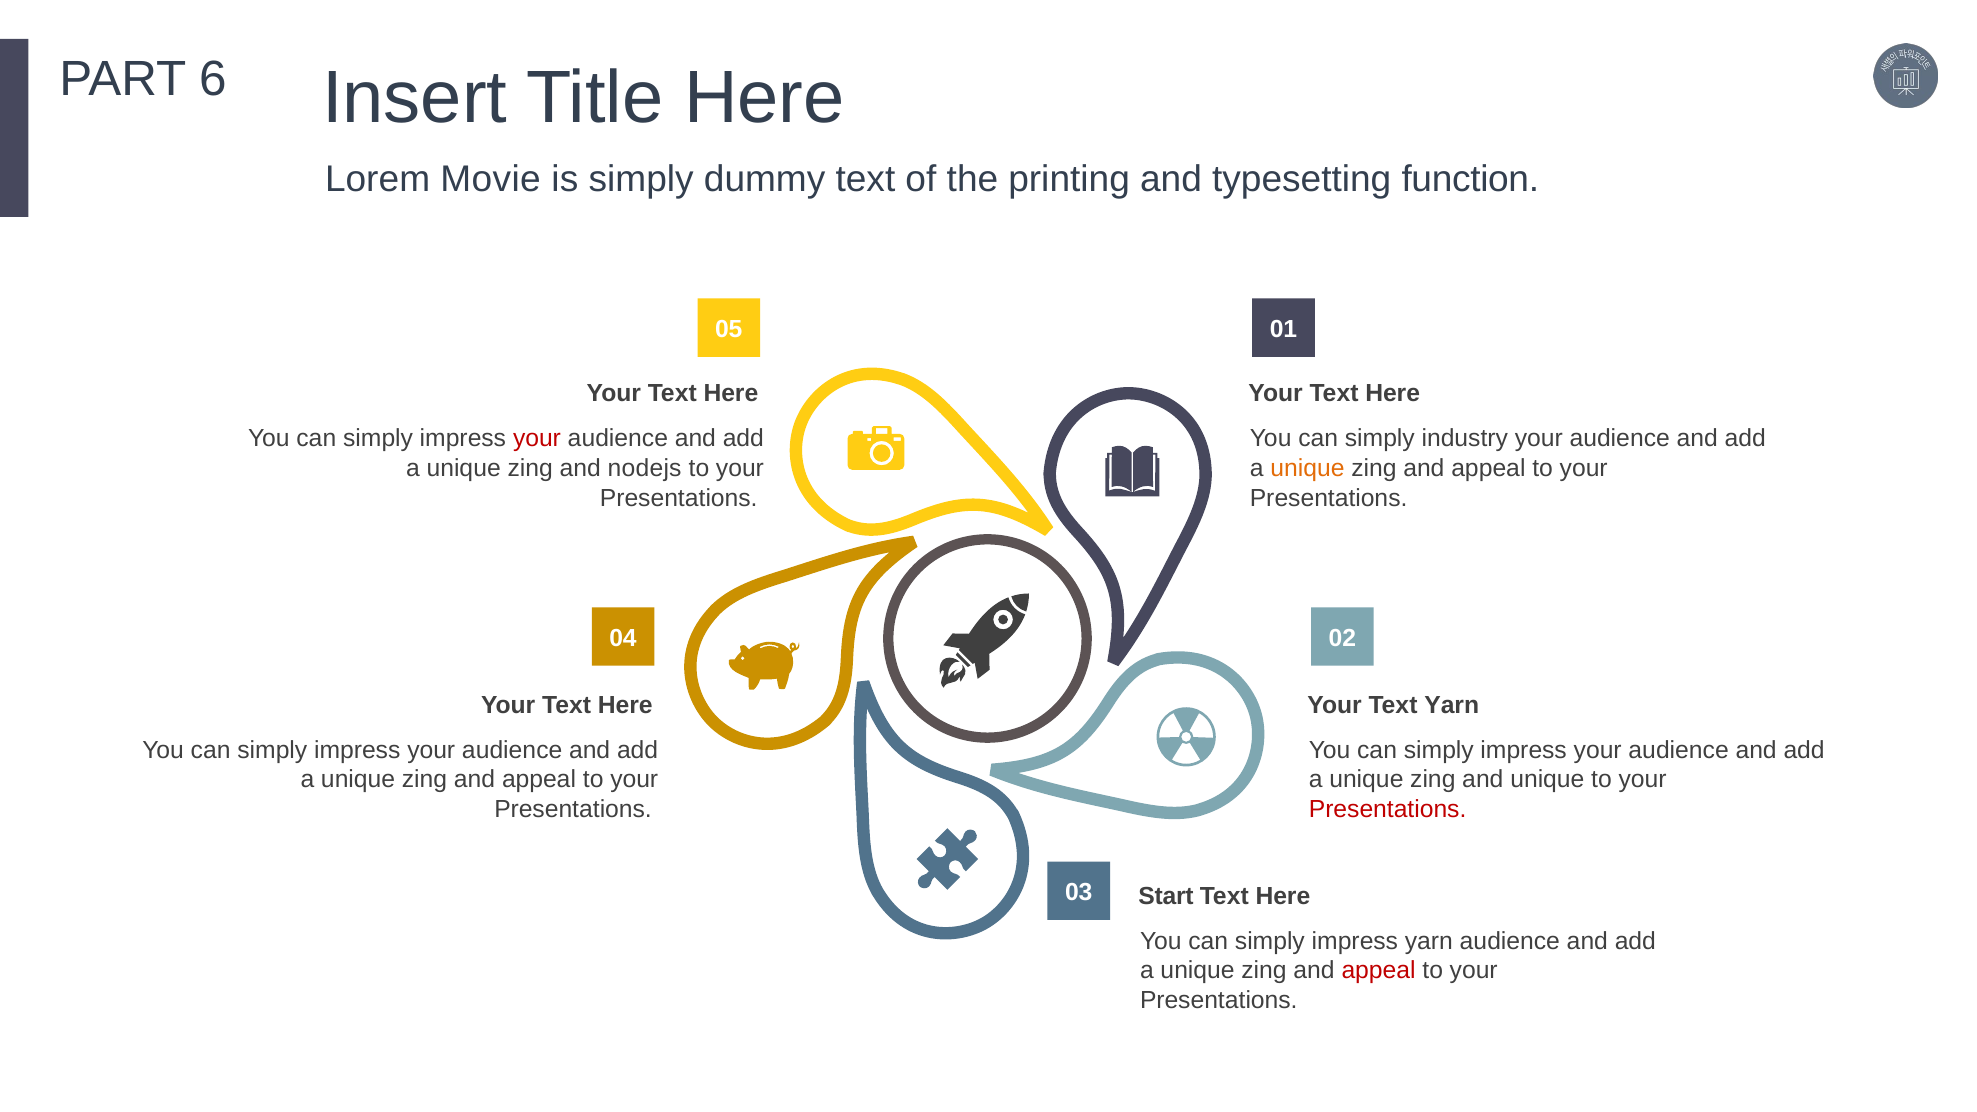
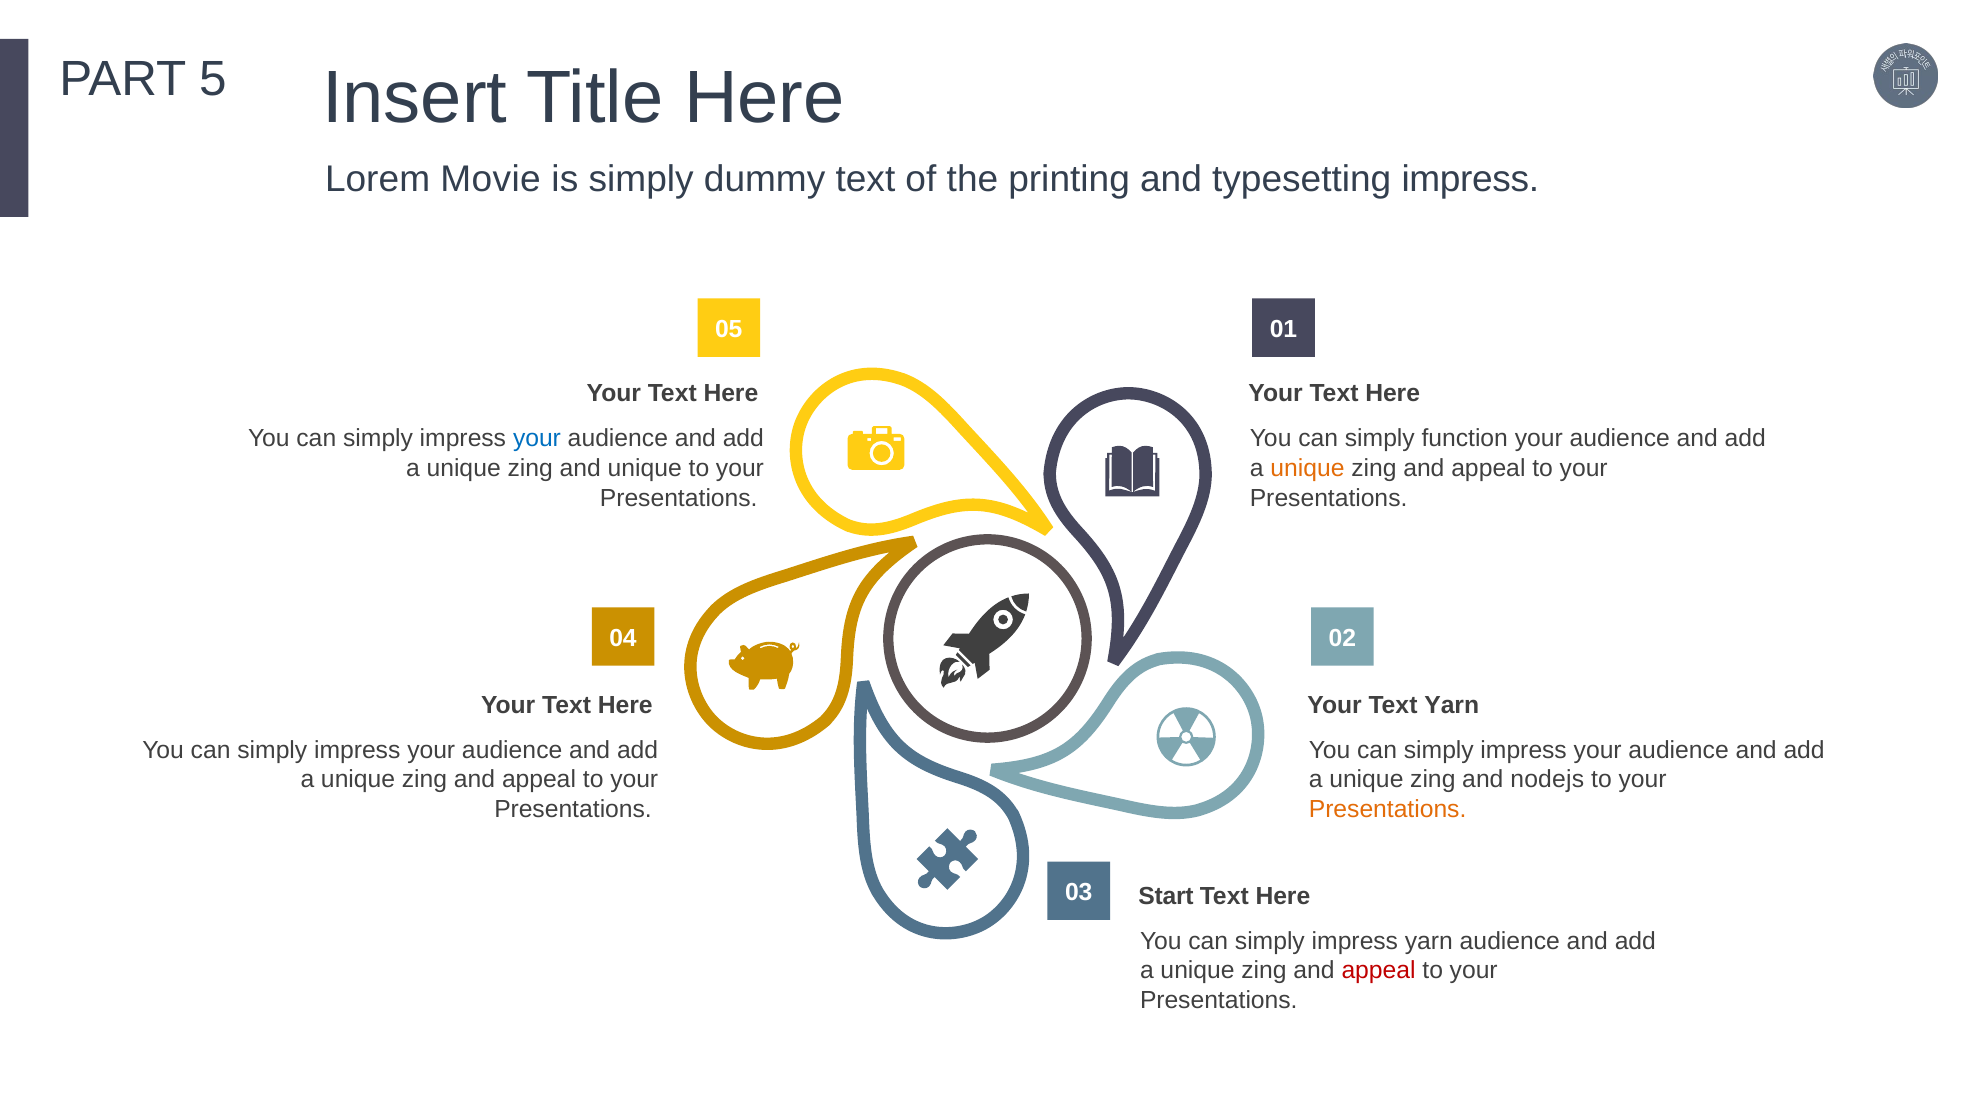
6: 6 -> 5
typesetting function: function -> impress
your at (537, 439) colour: red -> blue
industry: industry -> function
and nodejs: nodejs -> unique
and unique: unique -> nodejs
Presentations at (1388, 810) colour: red -> orange
